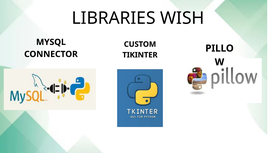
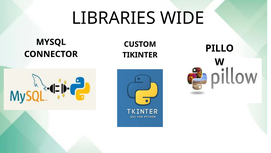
WISH: WISH -> WIDE
